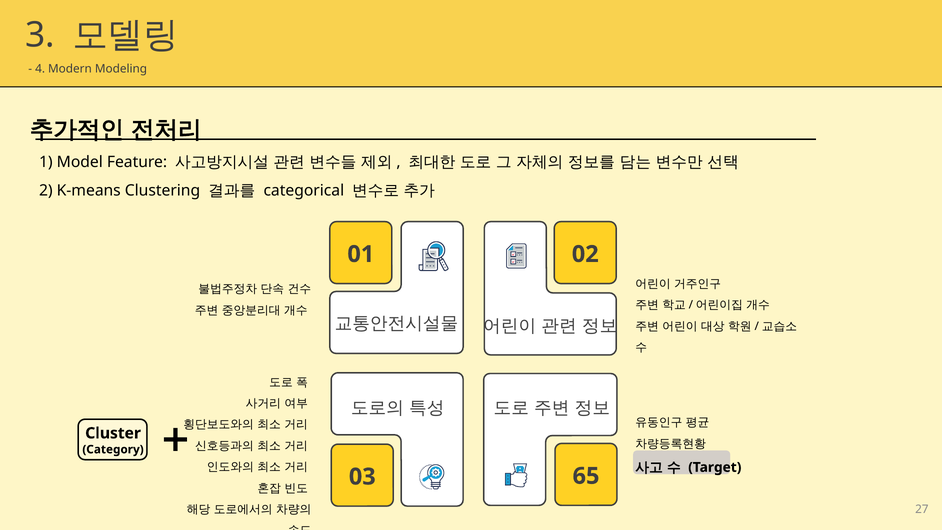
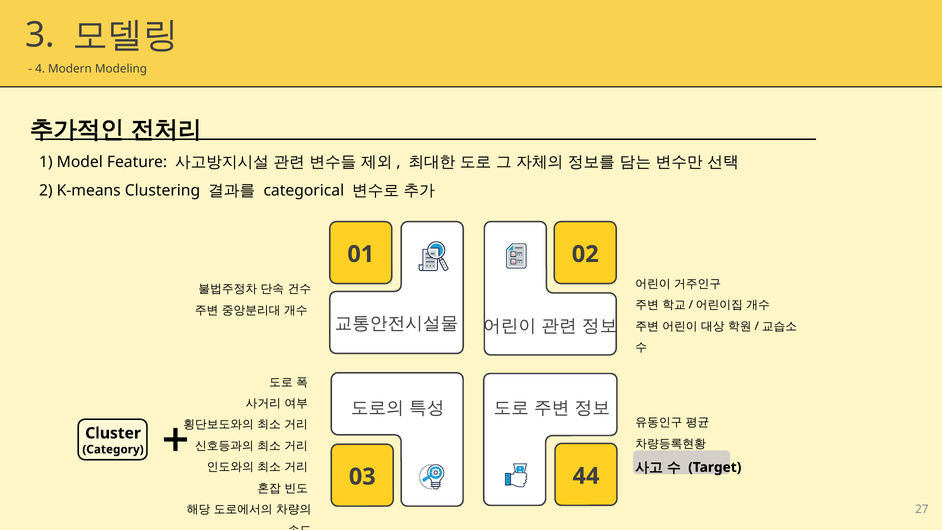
65: 65 -> 44
